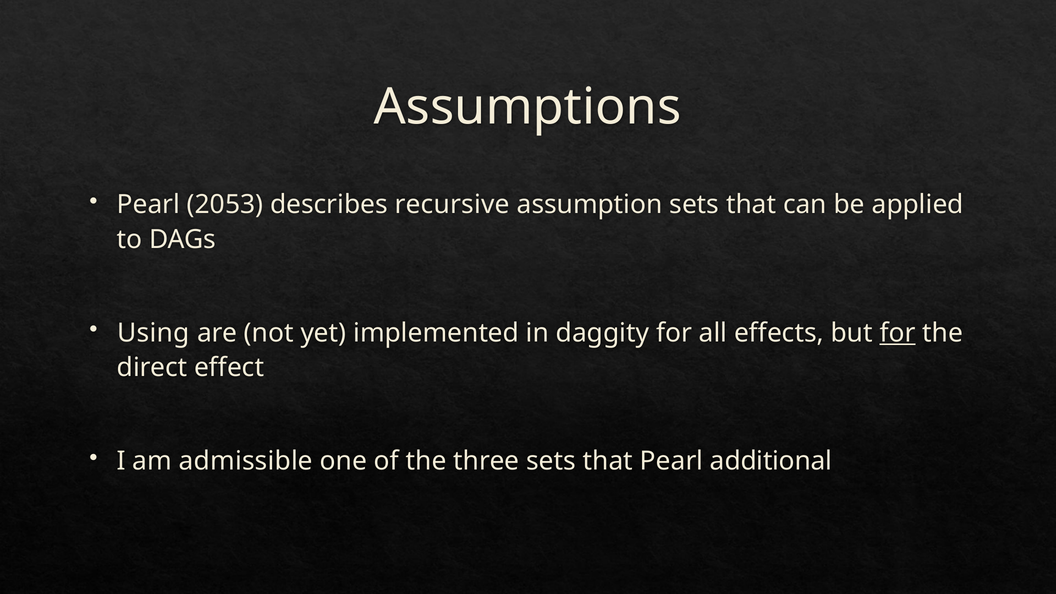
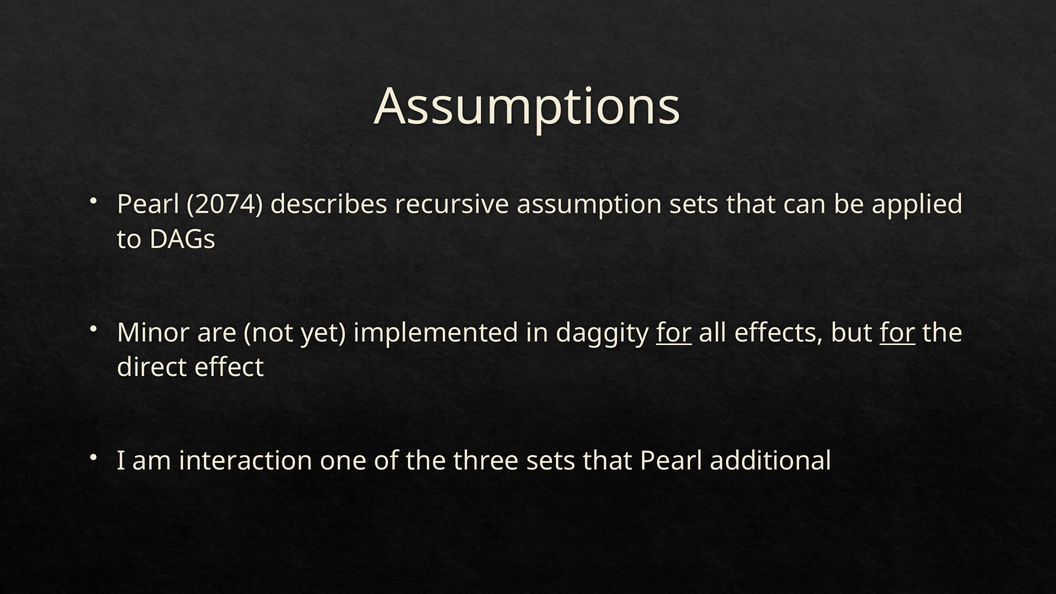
2053: 2053 -> 2074
Using: Using -> Minor
for at (674, 333) underline: none -> present
admissible: admissible -> interaction
